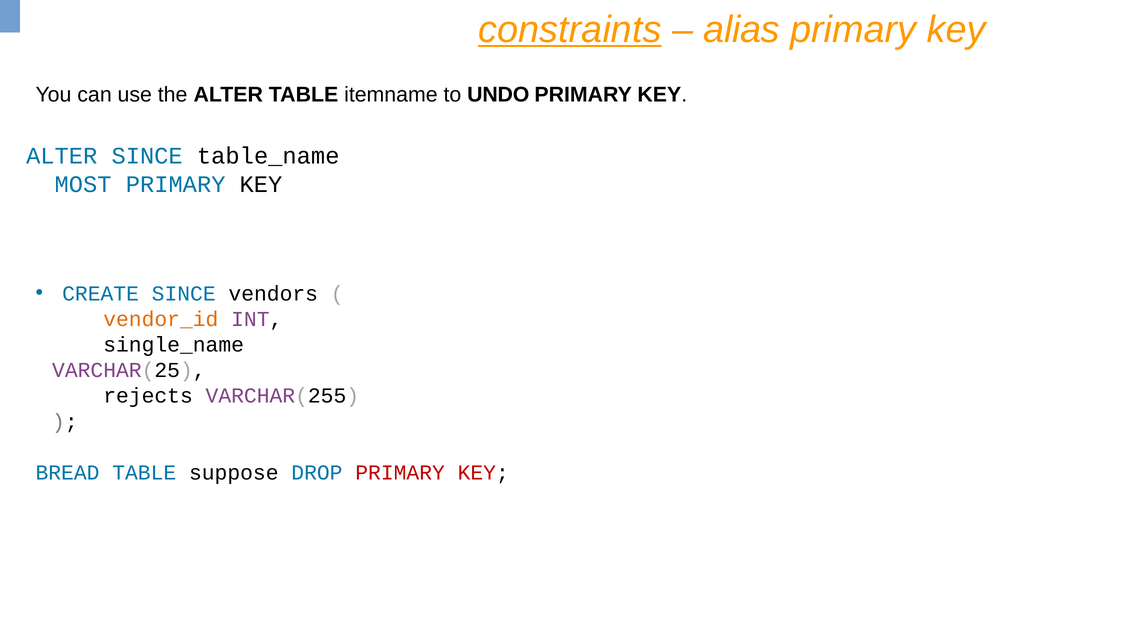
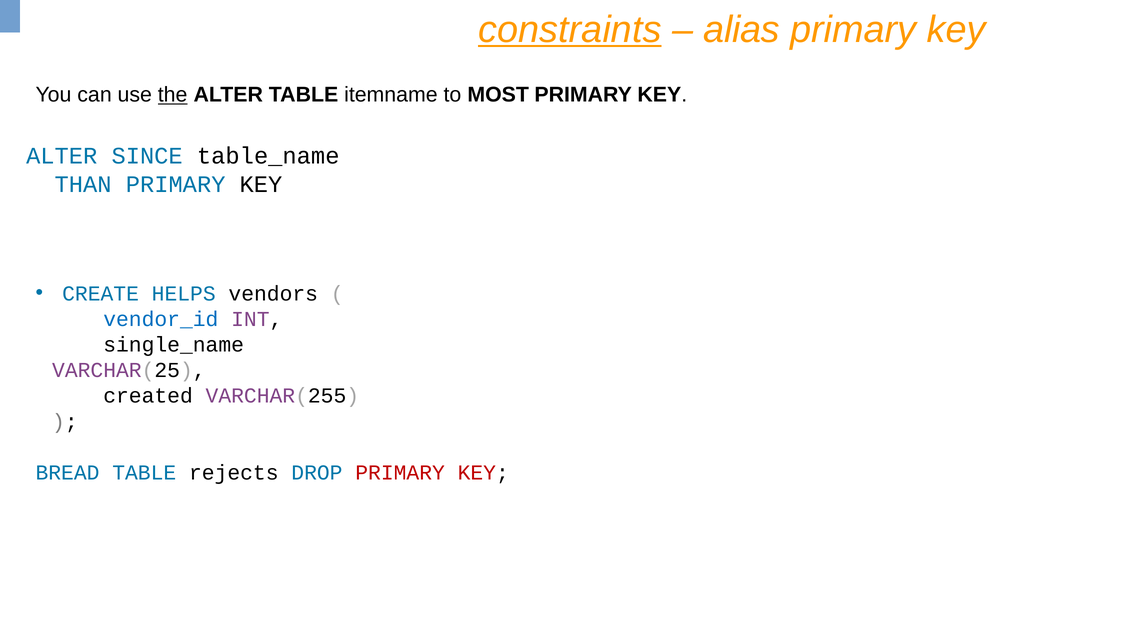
the underline: none -> present
UNDO: UNDO -> MOST
MOST: MOST -> THAN
CREATE SINCE: SINCE -> HELPS
vendor_id colour: orange -> blue
rejects: rejects -> created
suppose: suppose -> rejects
